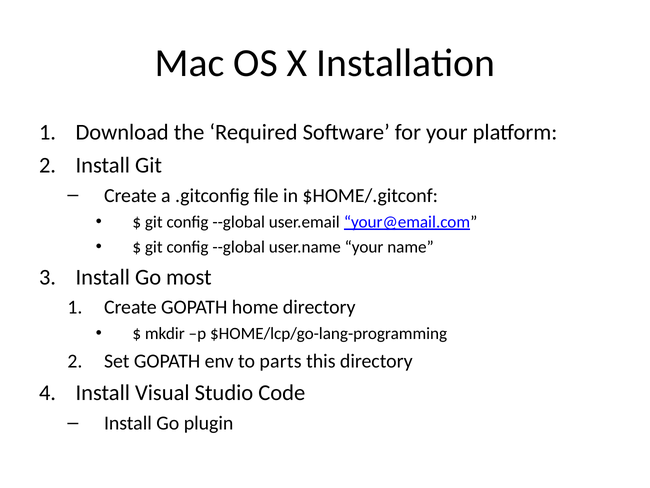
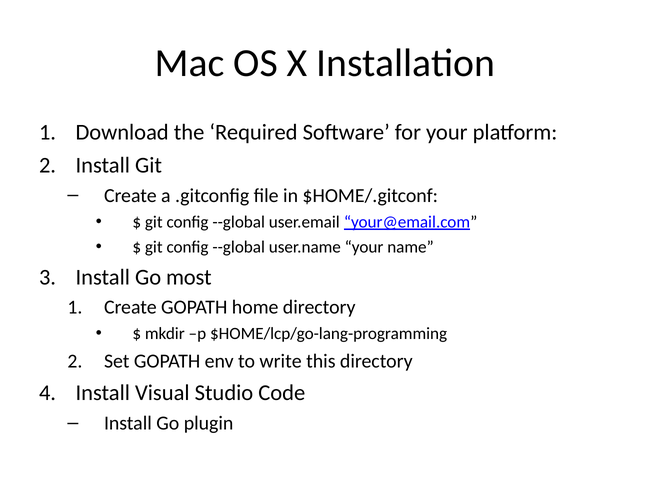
parts: parts -> write
